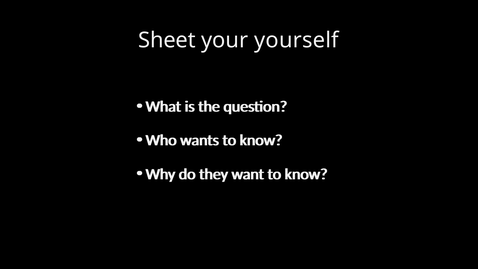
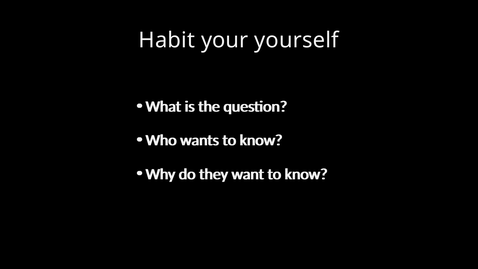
Sheet: Sheet -> Habit
